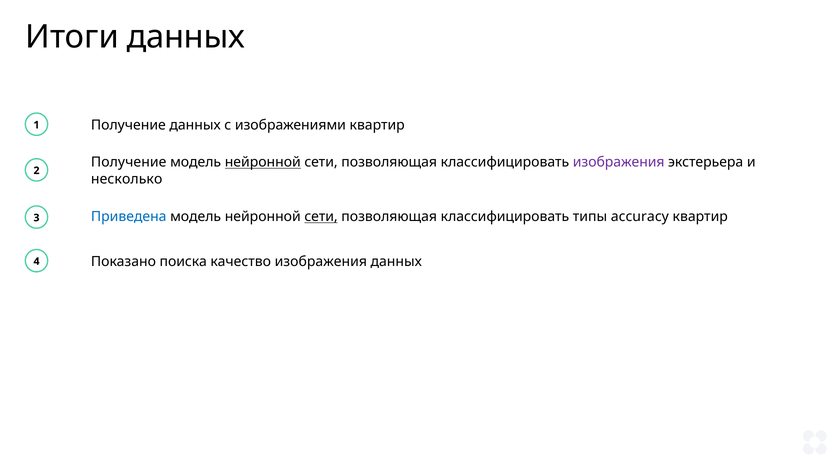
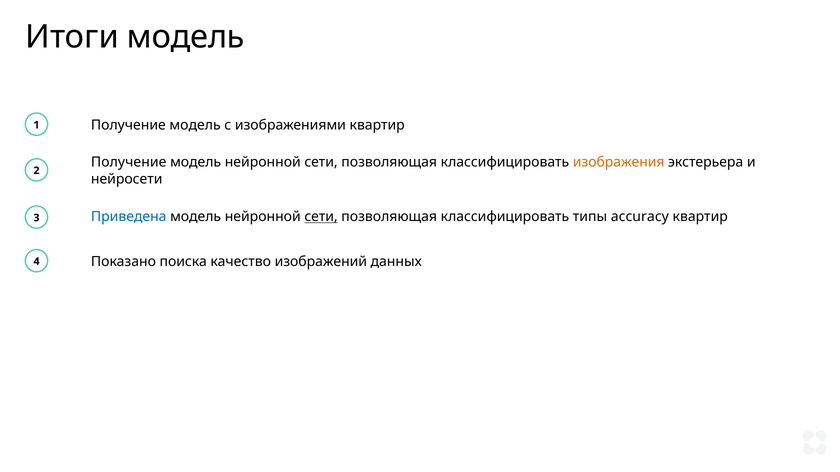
Итоги данных: данных -> модель
данных at (195, 125): данных -> модель
нейронной at (263, 162) underline: present -> none
изображения at (619, 162) colour: purple -> orange
несколько: несколько -> нейросети
качество изображения: изображения -> изображений
